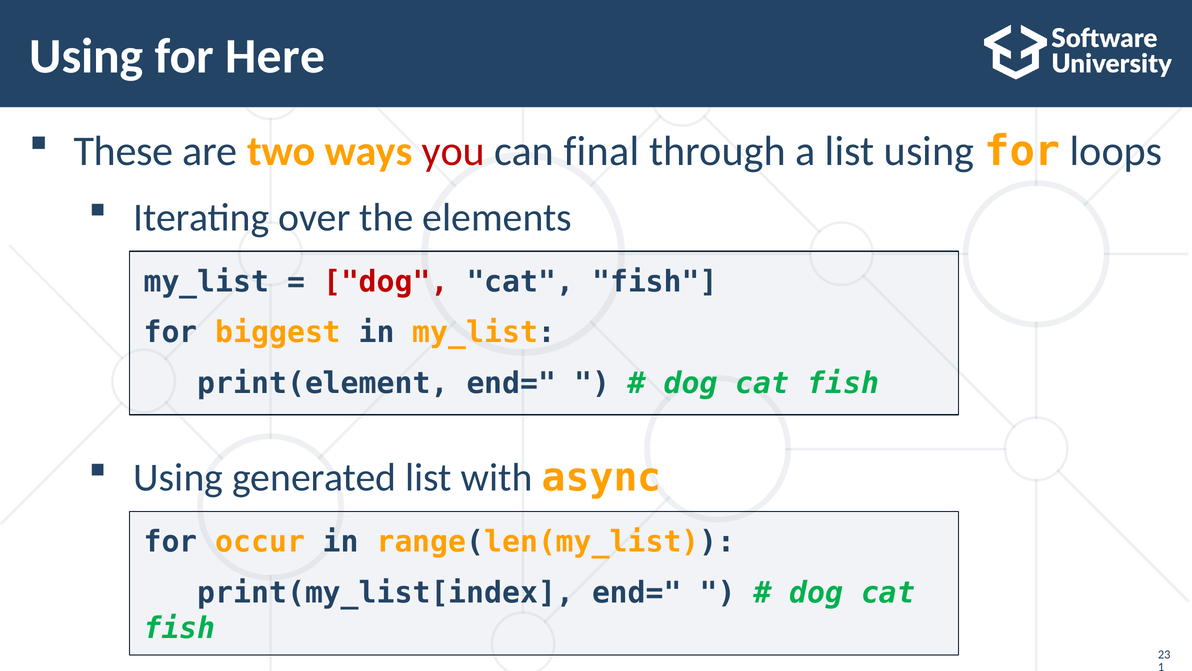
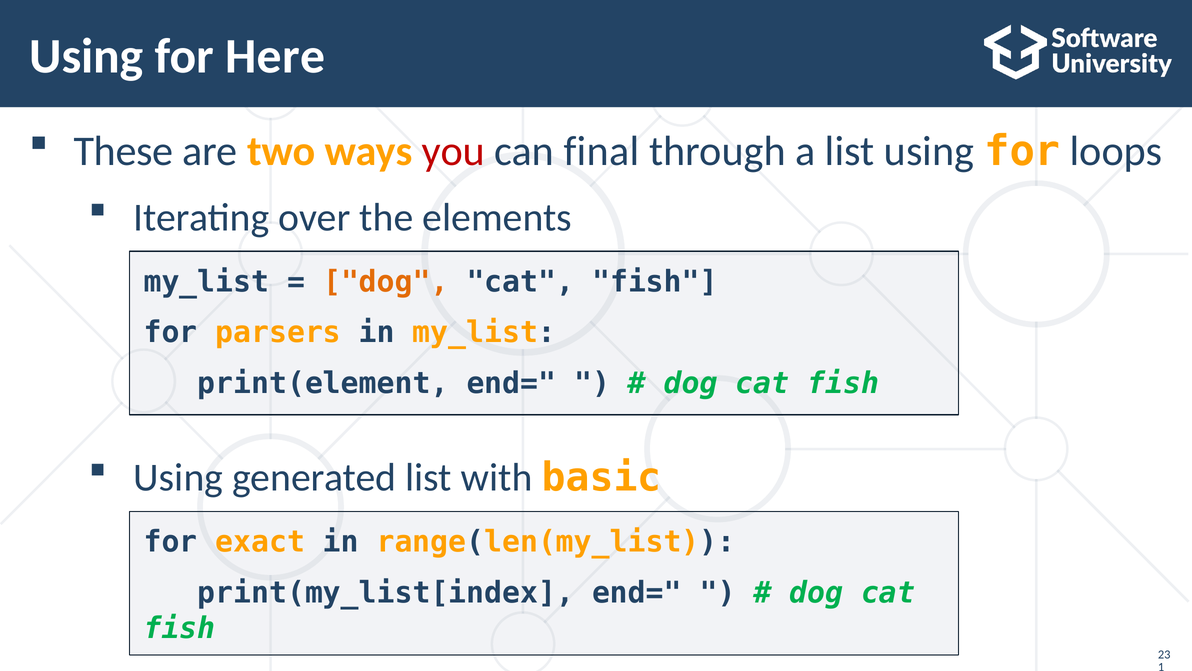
dog at (386, 282) colour: red -> orange
biggest: biggest -> parsers
async: async -> basic
occur: occur -> exact
